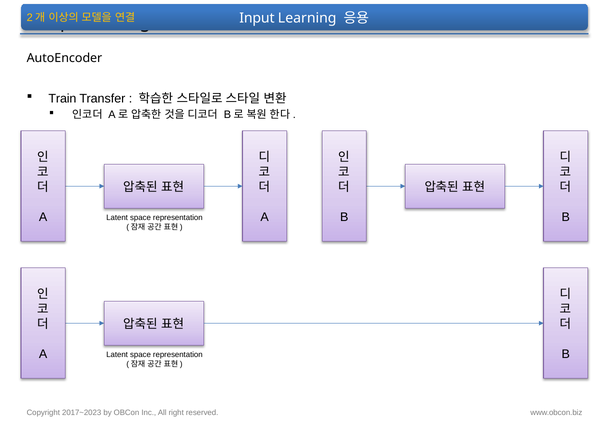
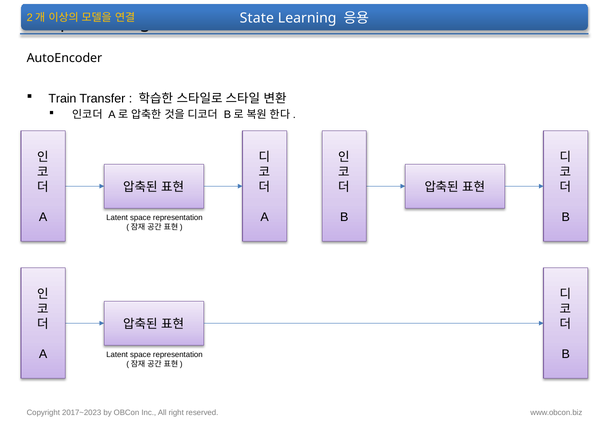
Input: Input -> State
